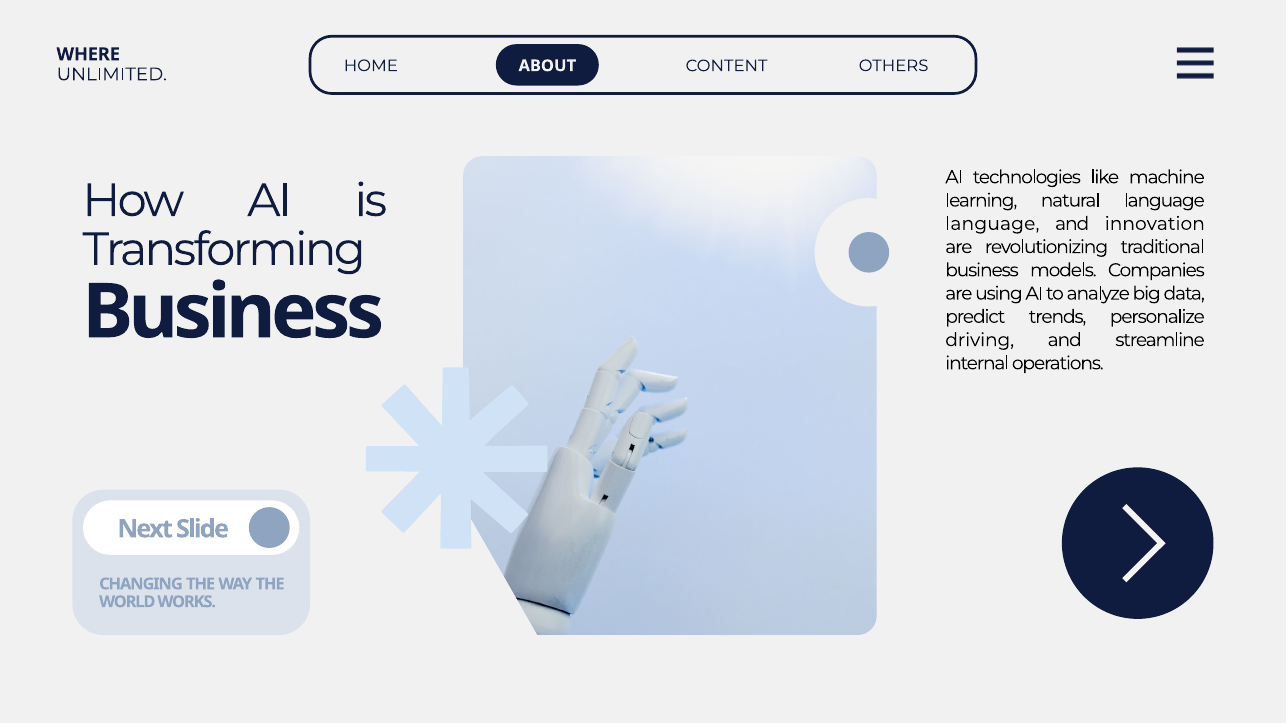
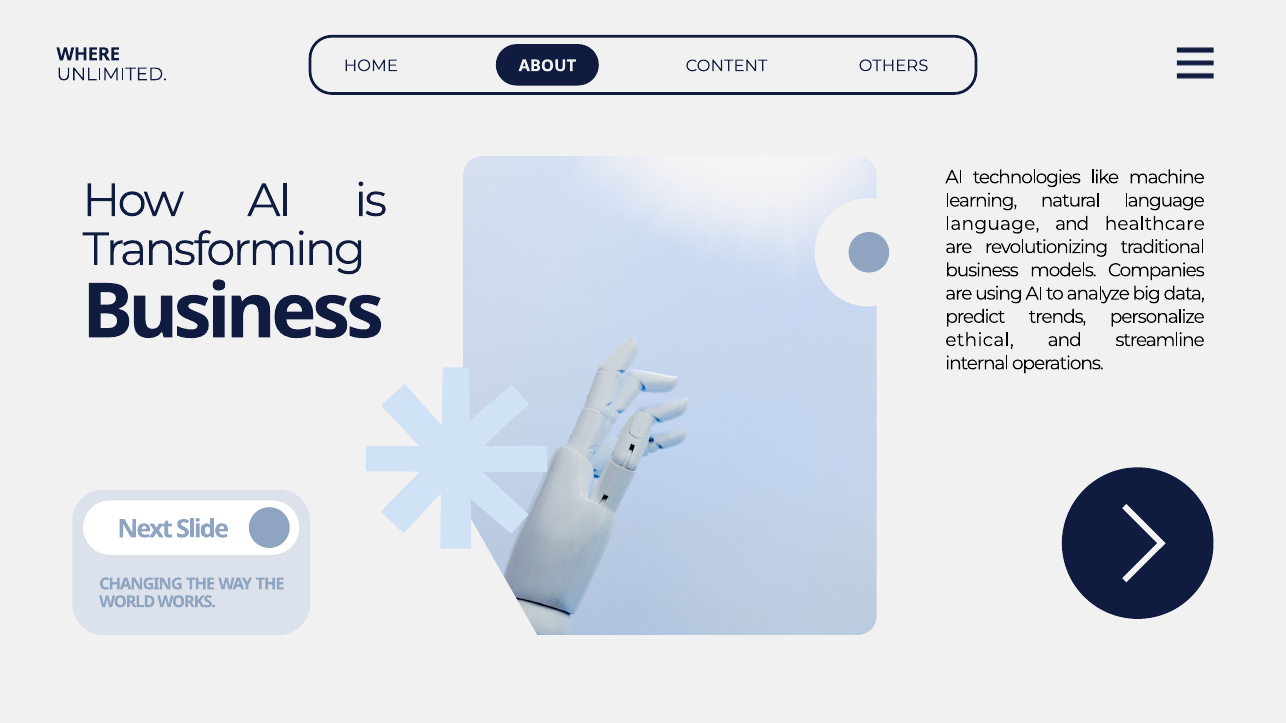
innovation: innovation -> healthcare
driving: driving -> ethical
